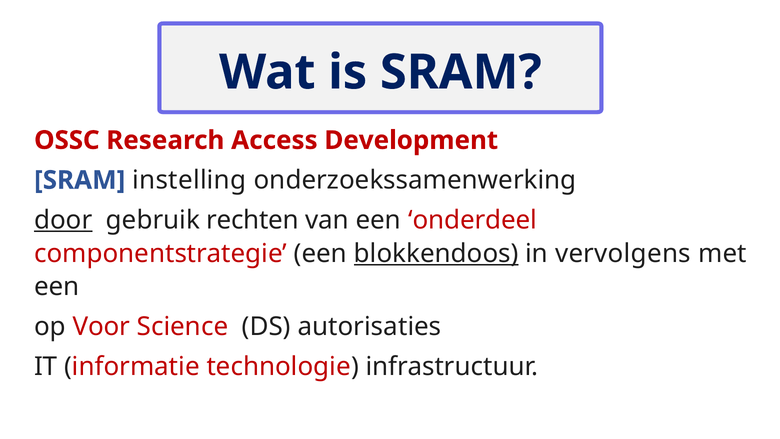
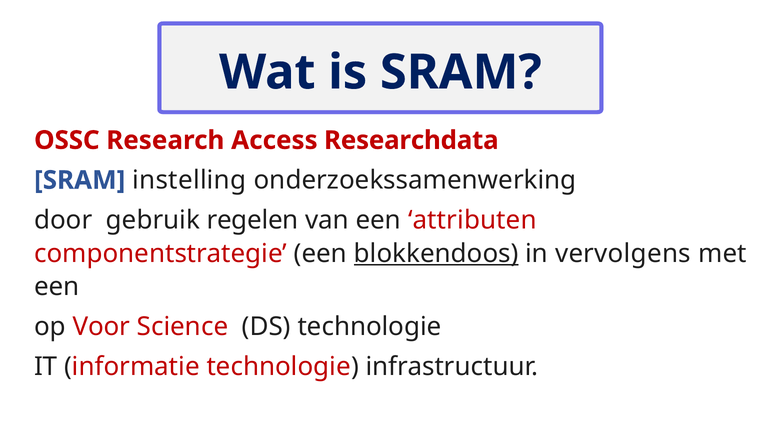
Development: Development -> Researchdata
door underline: present -> none
rechten: rechten -> regelen
onderdeel: onderdeel -> attributen
DS autorisaties: autorisaties -> technologie
